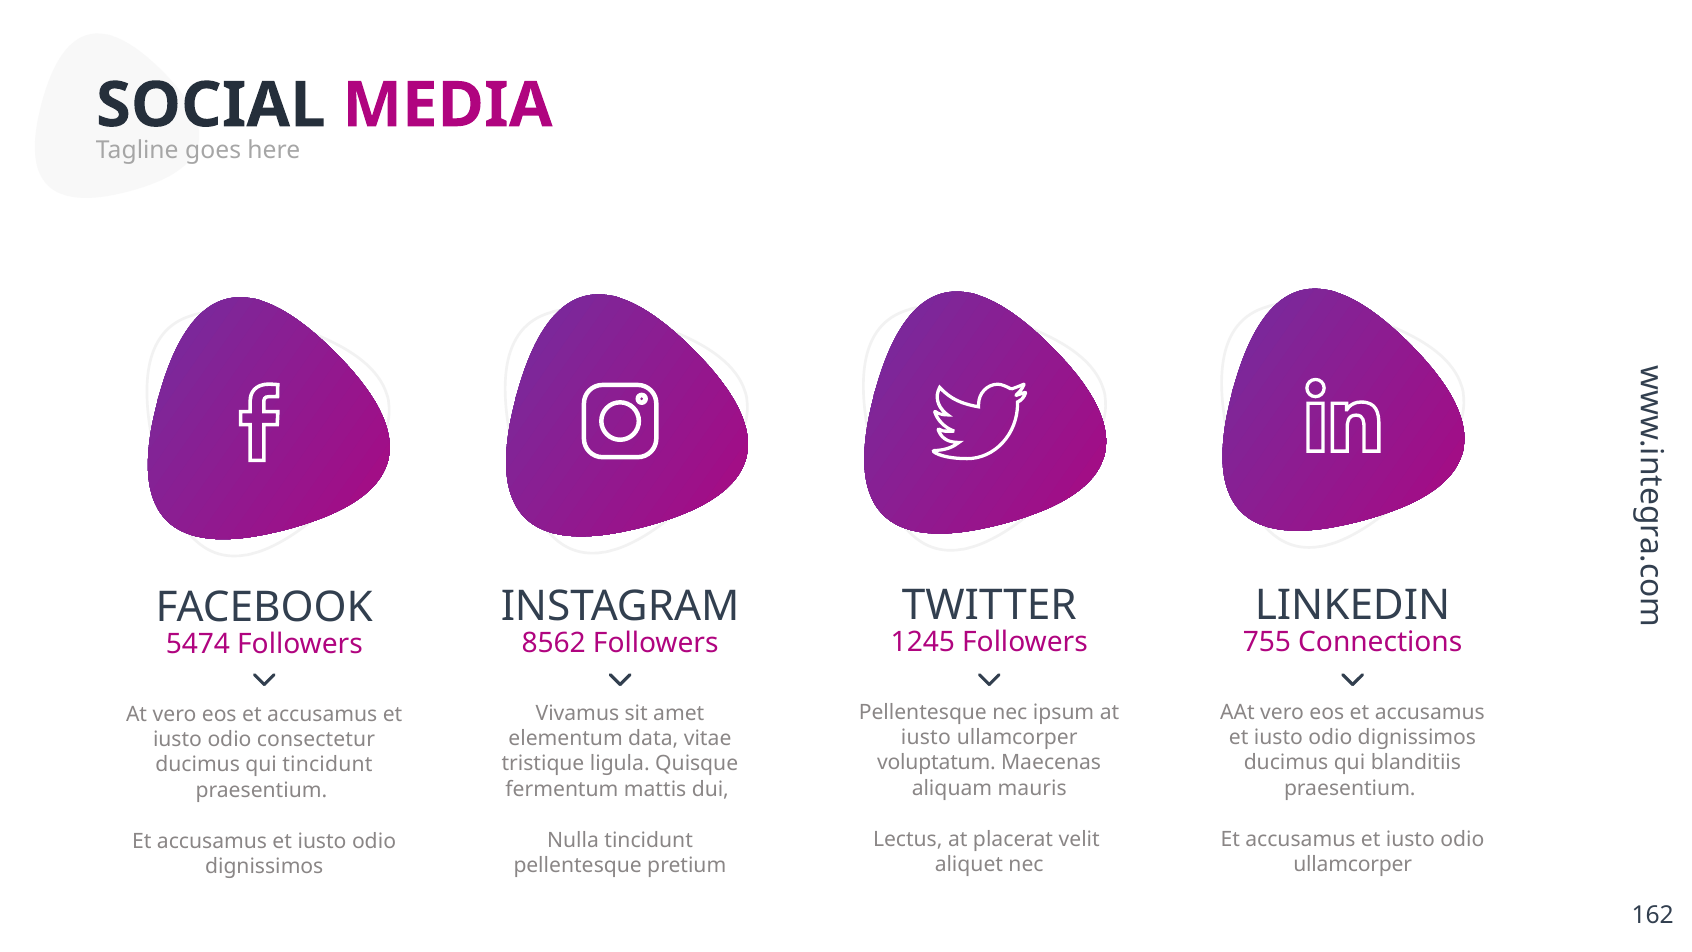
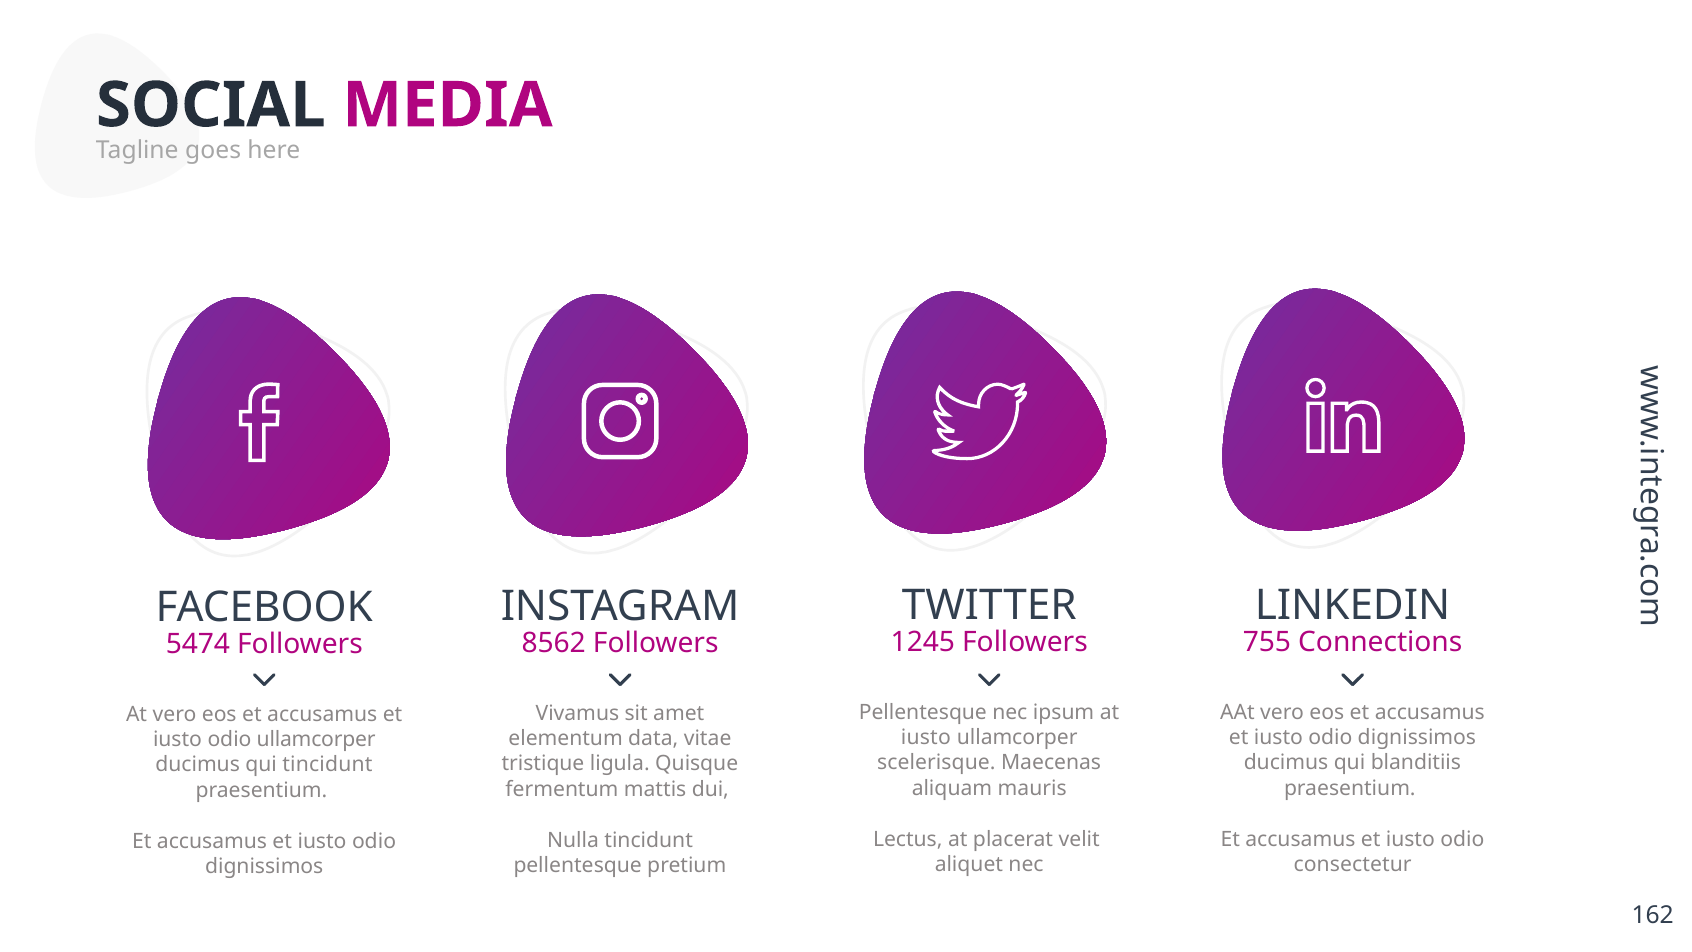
odio consectetur: consectetur -> ullamcorper
voluptatum: voluptatum -> scelerisque
ullamcorper at (1353, 864): ullamcorper -> consectetur
